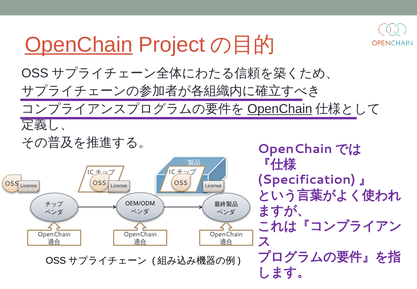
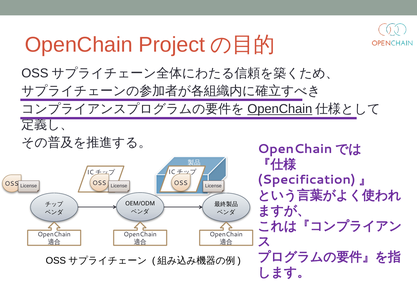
OpenChain at (79, 45) underline: present -> none
